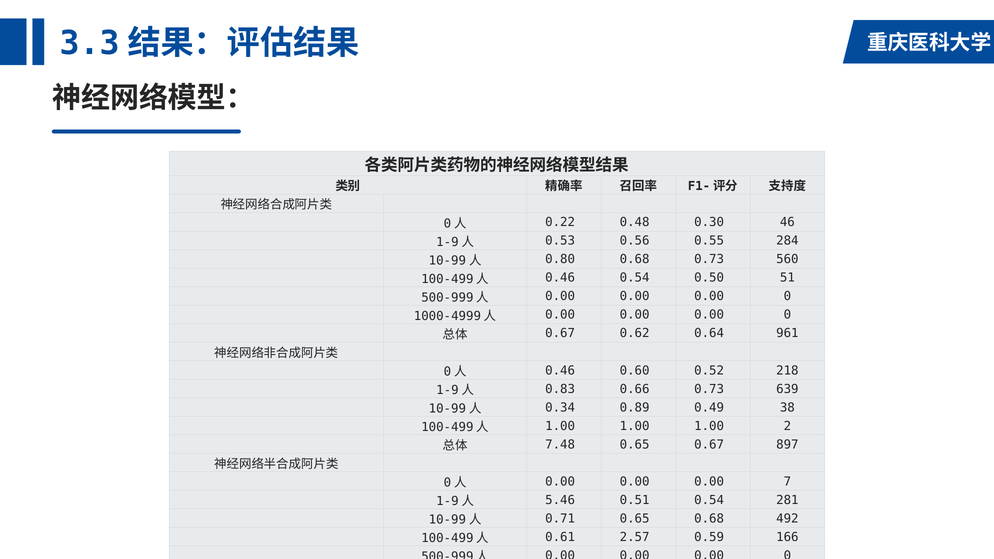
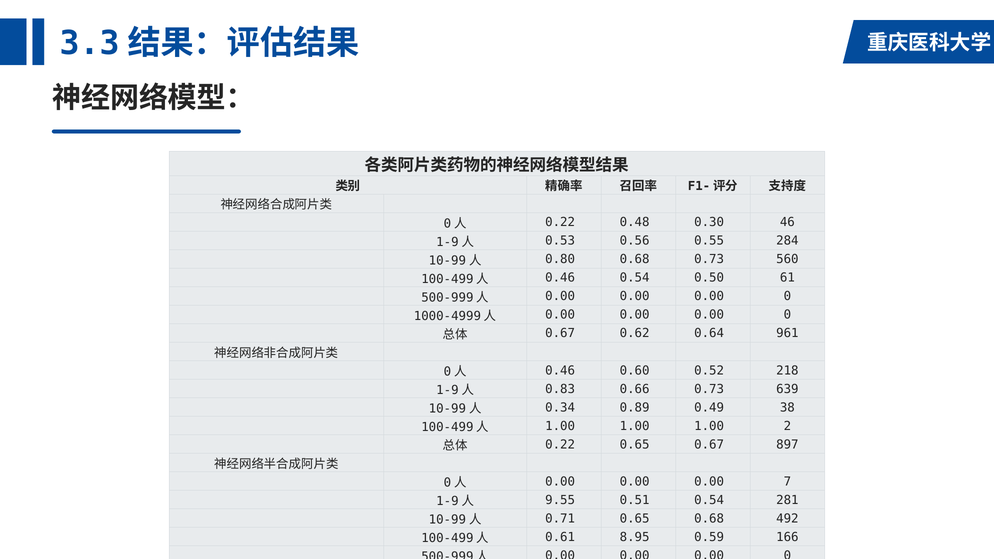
51: 51 -> 61
7.48 at (560, 445): 7.48 -> 0.22
5.46: 5.46 -> 9.55
2.57: 2.57 -> 8.95
